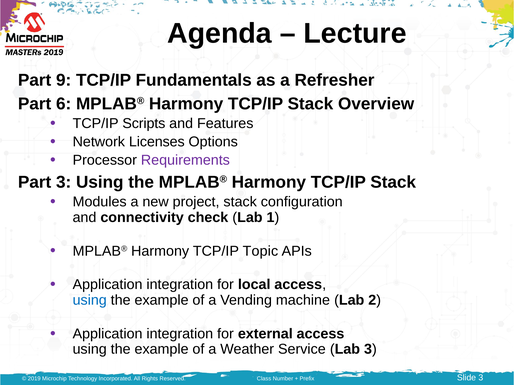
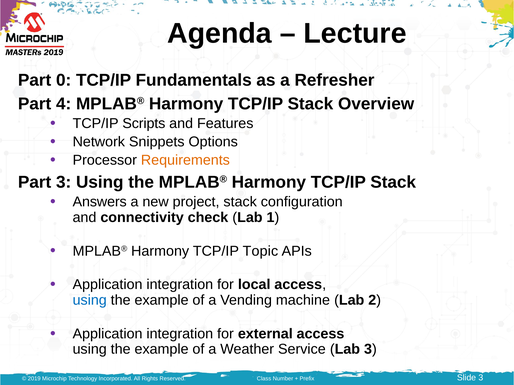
9: 9 -> 0
6: 6 -> 4
Licenses: Licenses -> Snippets
Requirements colour: purple -> orange
Modules: Modules -> Answers
